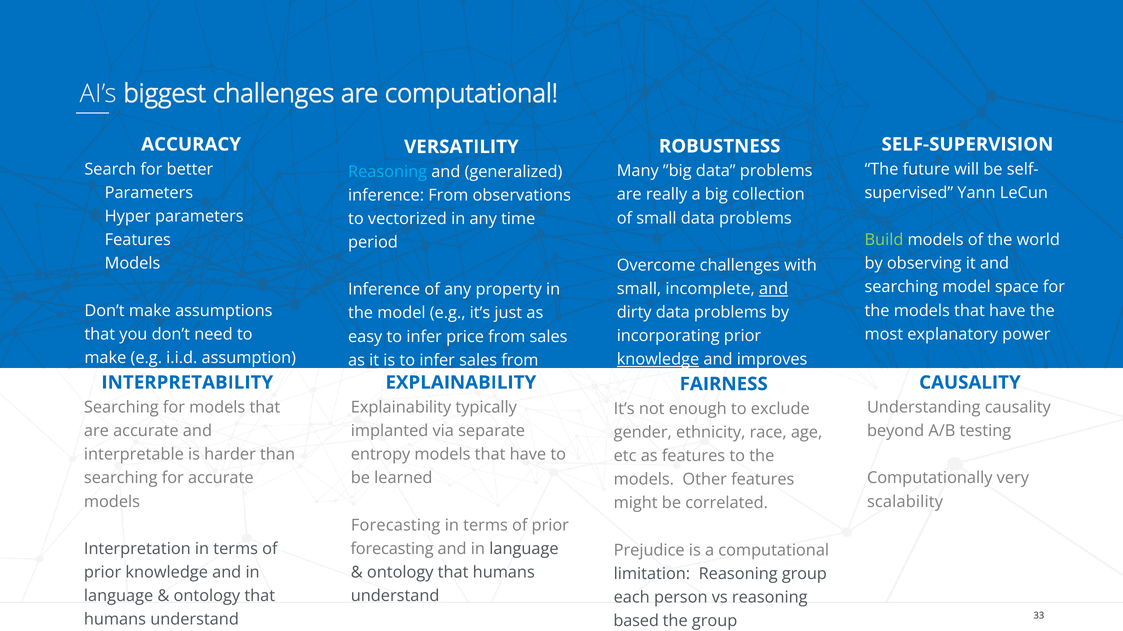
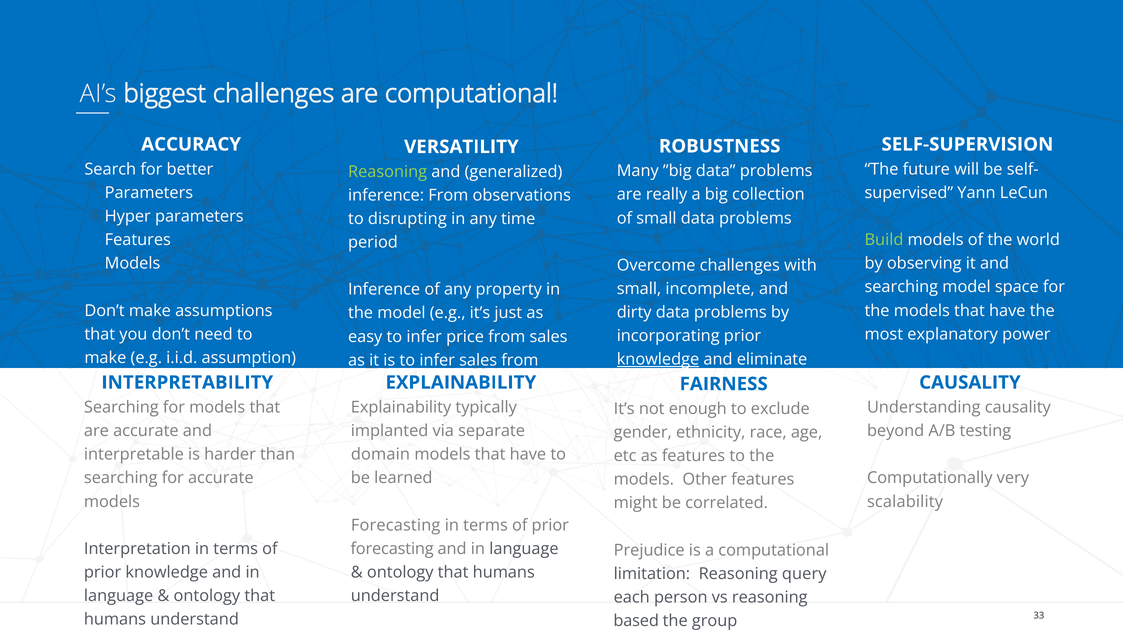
Reasoning at (388, 172) colour: light blue -> light green
vectorized: vectorized -> disrupting
and at (774, 289) underline: present -> none
improves: improves -> eliminate
entropy: entropy -> domain
Reasoning group: group -> query
